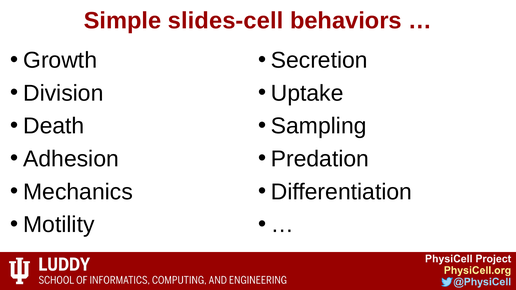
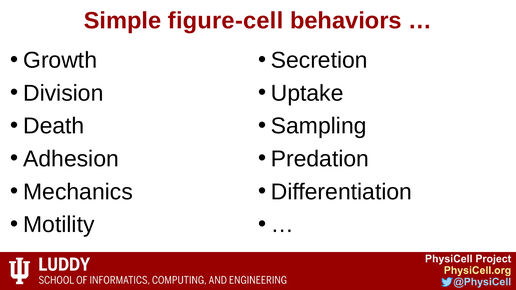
slides-cell: slides-cell -> figure-cell
